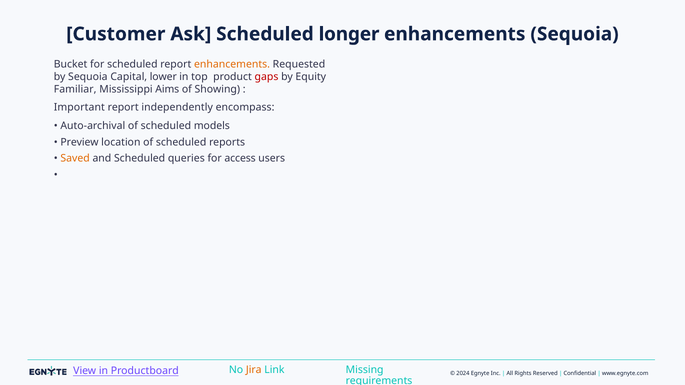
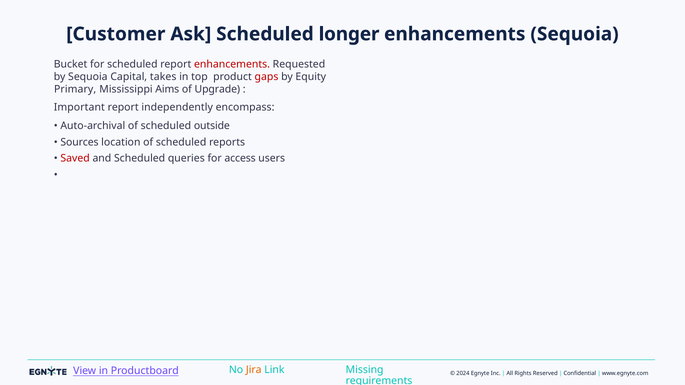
enhancements at (232, 64) colour: orange -> red
lower: lower -> takes
Familiar: Familiar -> Primary
Showing: Showing -> Upgrade
models: models -> outside
Preview: Preview -> Sources
Saved colour: orange -> red
